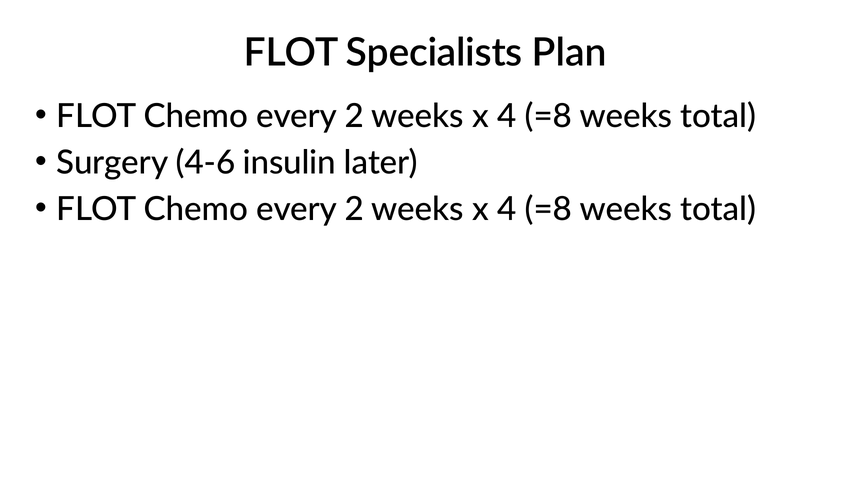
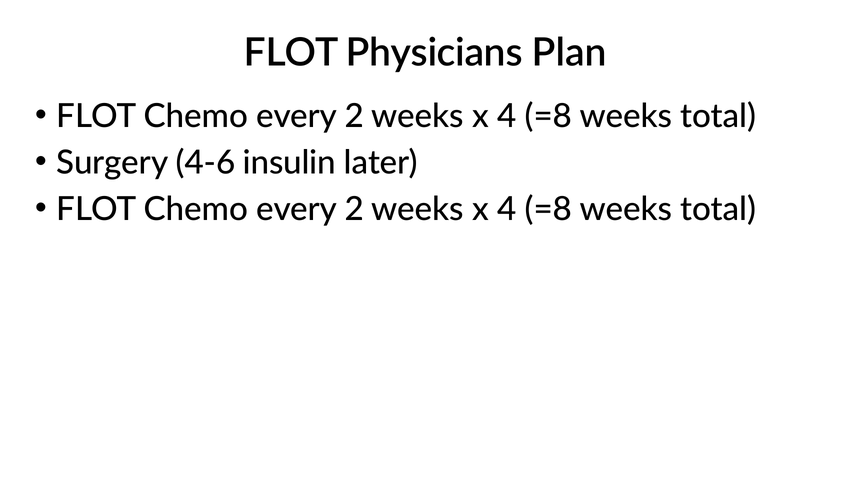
Specialists: Specialists -> Physicians
